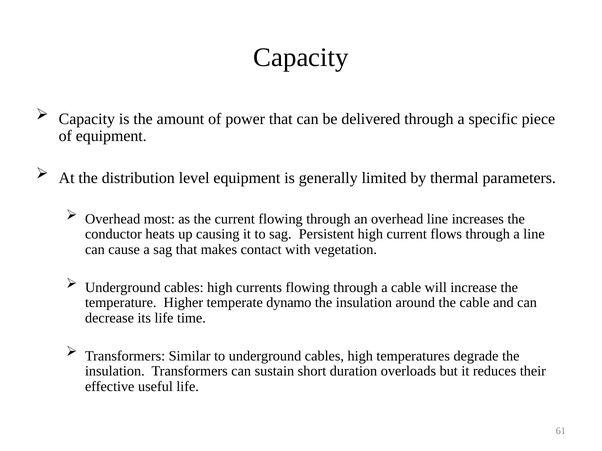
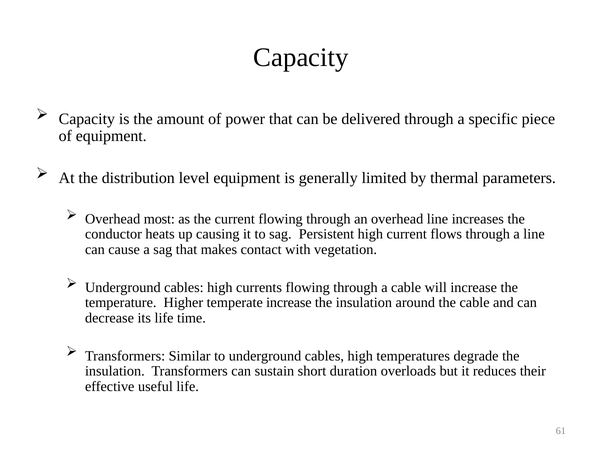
temperate dynamo: dynamo -> increase
